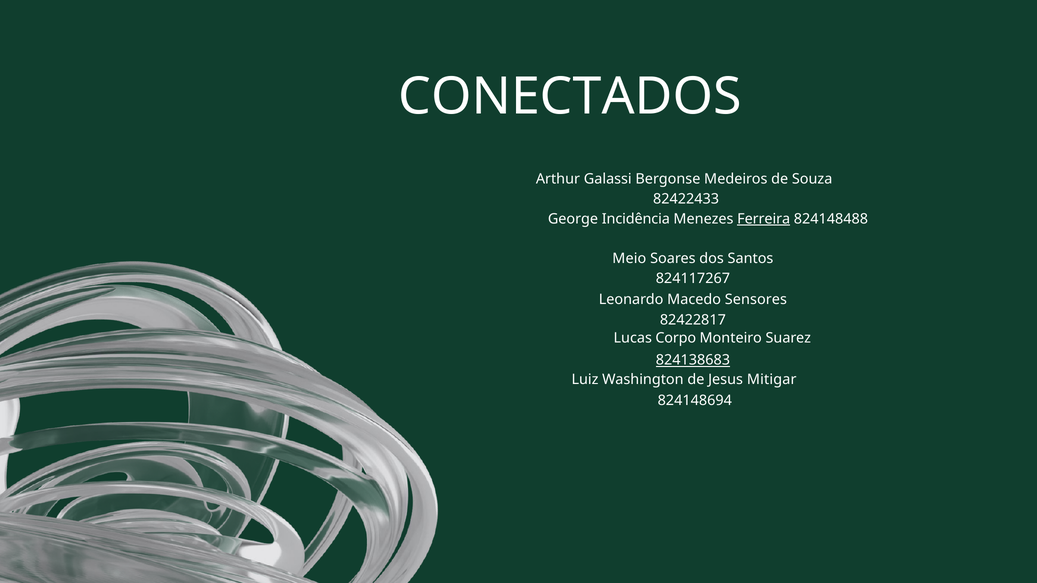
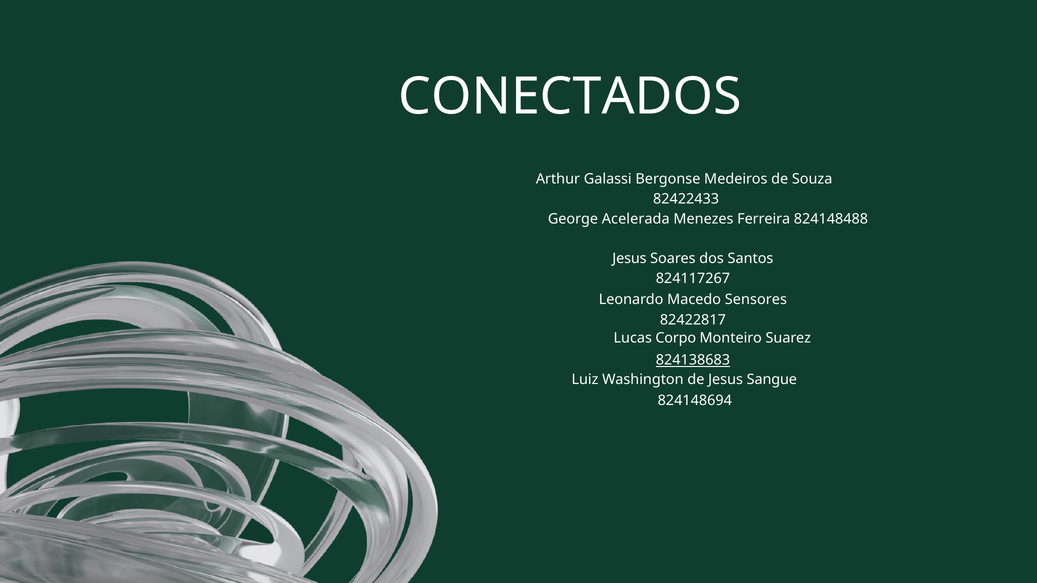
Incidência: Incidência -> Acelerada
Ferreira underline: present -> none
Meio at (629, 259): Meio -> Jesus
Mitigar: Mitigar -> Sangue
